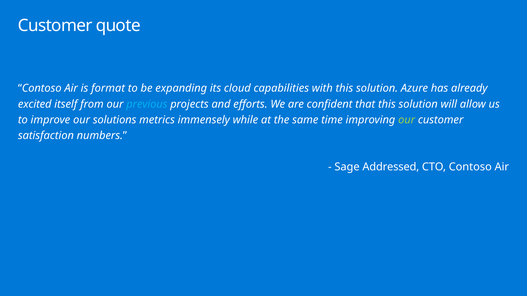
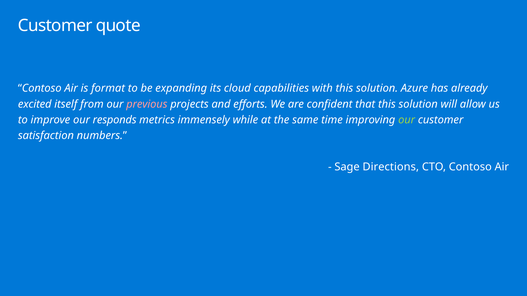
previous colour: light blue -> pink
solutions: solutions -> responds
Addressed: Addressed -> Directions
